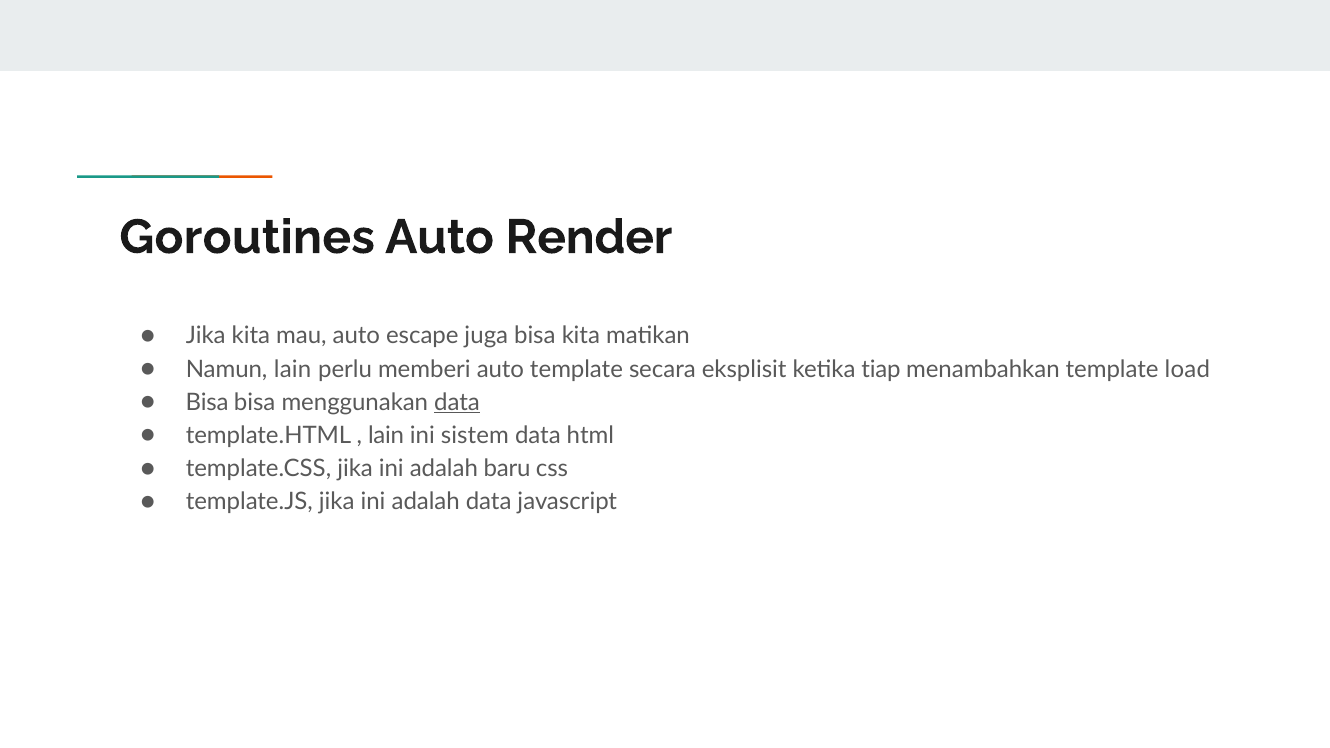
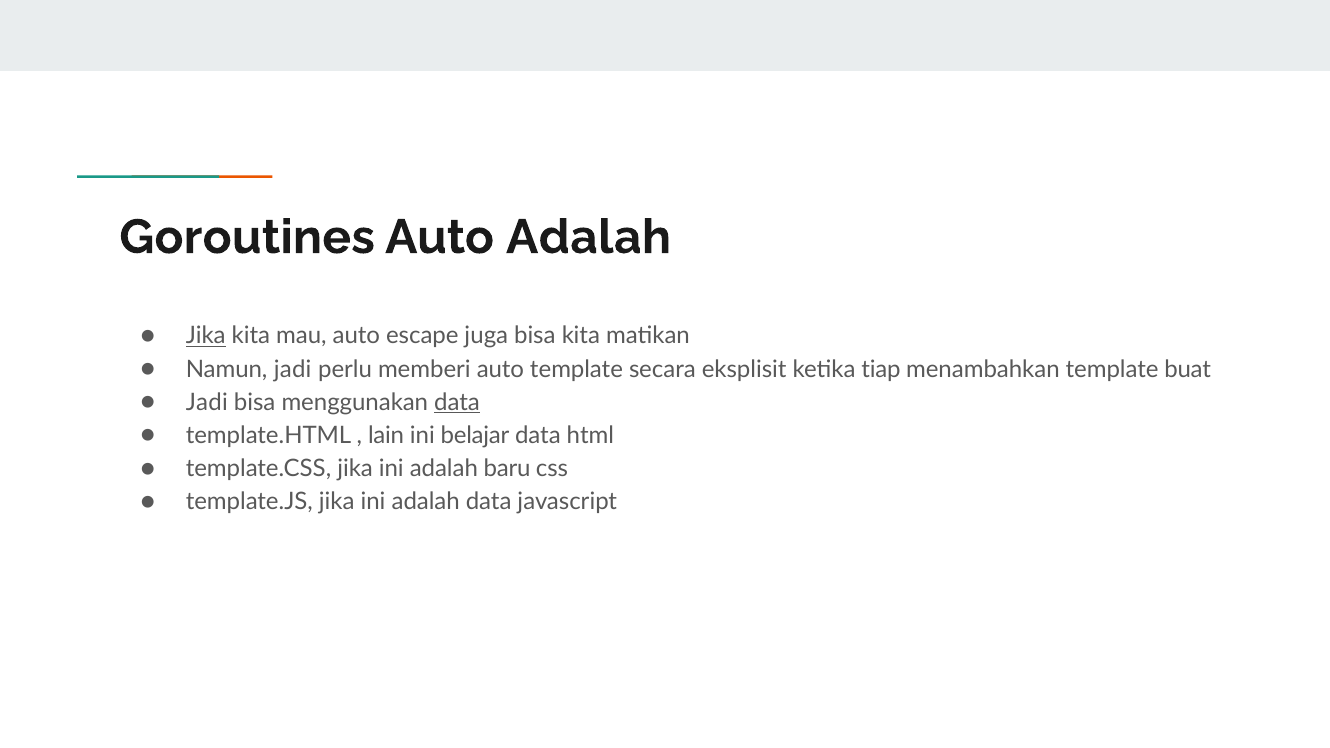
Auto Render: Render -> Adalah
Jika at (206, 336) underline: none -> present
Namun lain: lain -> jadi
load: load -> buat
Bisa at (207, 402): Bisa -> Jadi
sistem: sistem -> belajar
